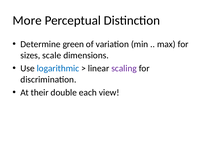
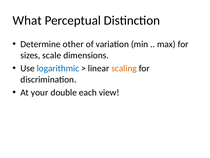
More: More -> What
green: green -> other
scaling colour: purple -> orange
their: their -> your
